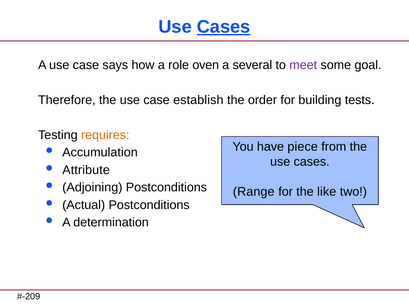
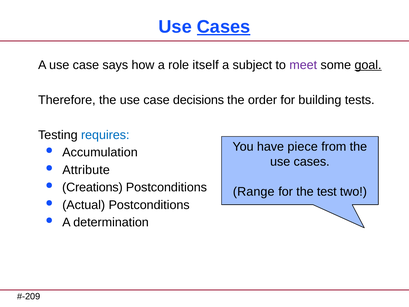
oven: oven -> itself
several: several -> subject
goal underline: none -> present
establish: establish -> decisions
requires colour: orange -> blue
Adjoining: Adjoining -> Creations
like: like -> test
